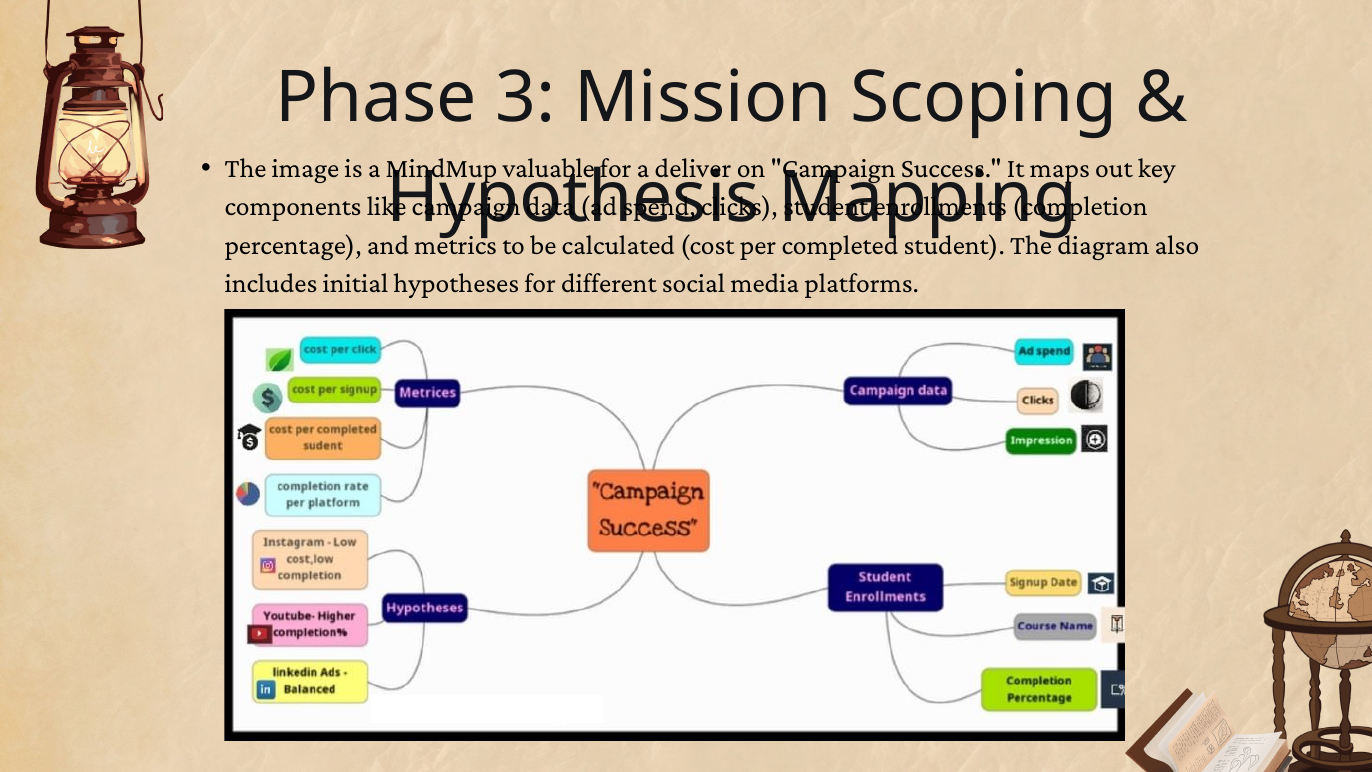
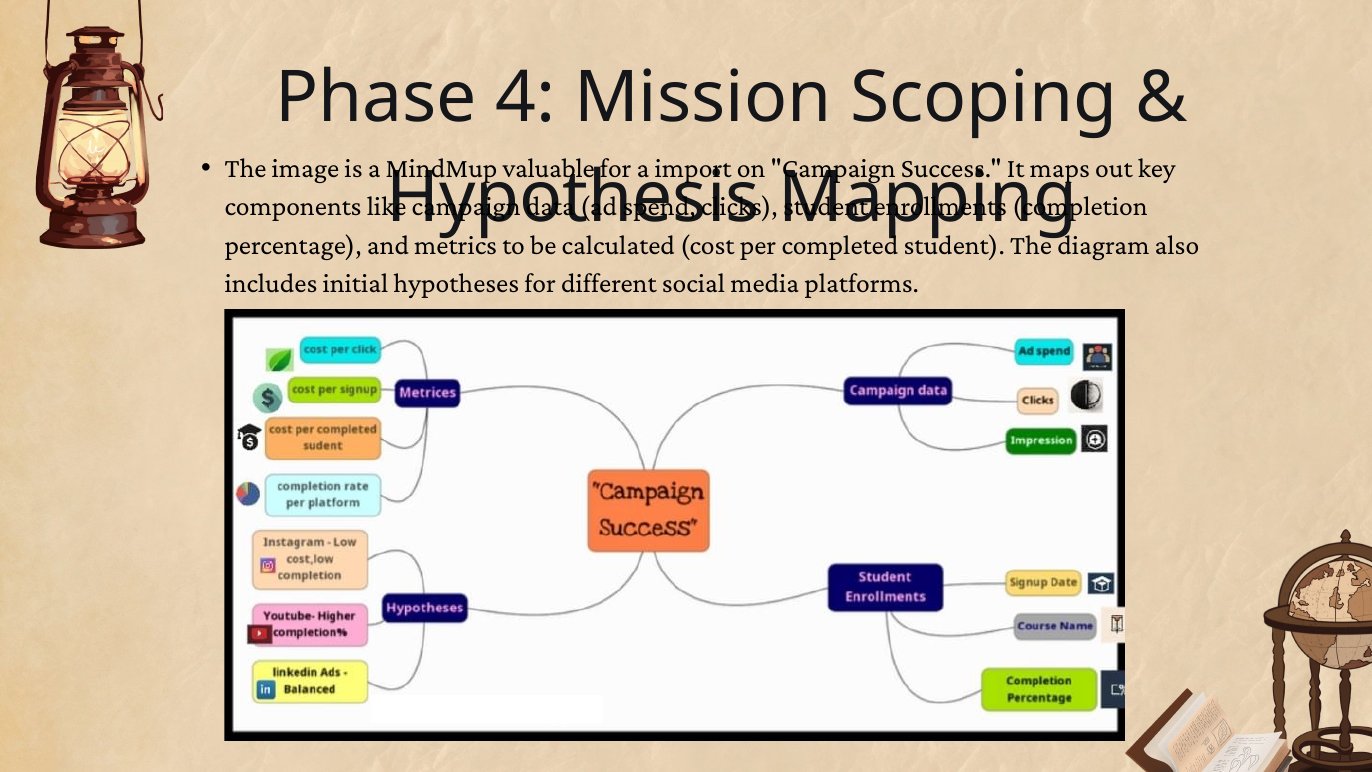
3: 3 -> 4
deliver: deliver -> import
